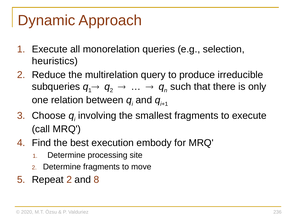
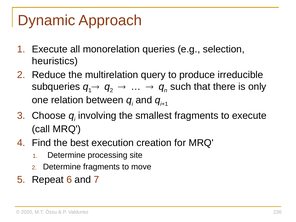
embody: embody -> creation
Repeat 2: 2 -> 6
8: 8 -> 7
